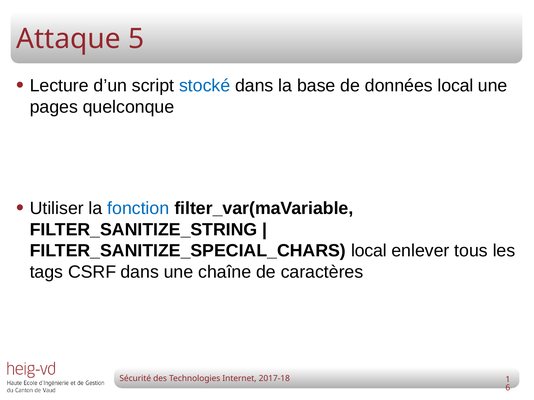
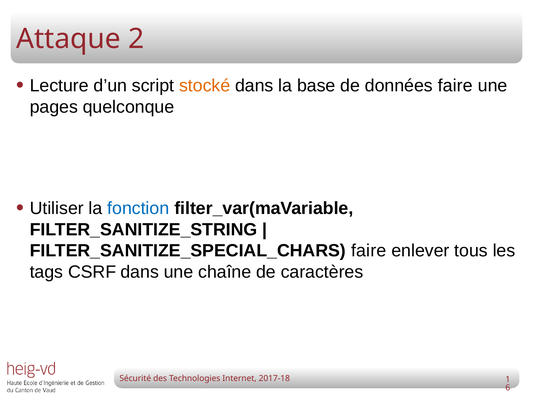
5: 5 -> 2
stocké colour: blue -> orange
données local: local -> faire
FILTER_SANITIZE_SPECIAL_CHARS local: local -> faire
